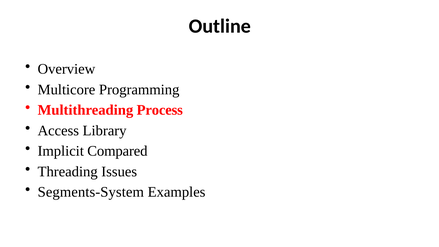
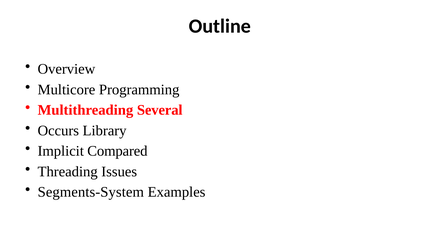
Process: Process -> Several
Access: Access -> Occurs
